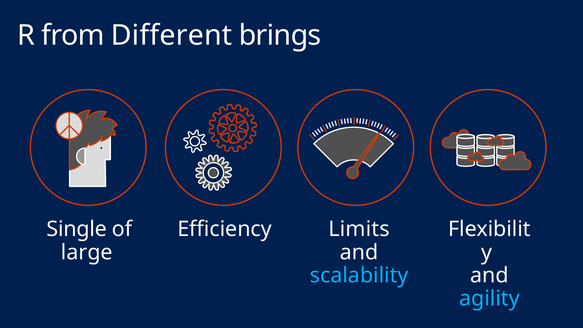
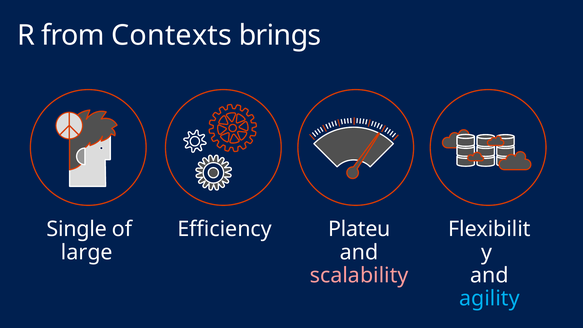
Different: Different -> Contexts
Limits: Limits -> Plateu
scalability colour: light blue -> pink
